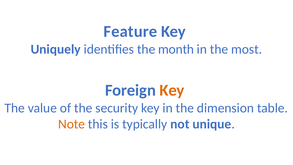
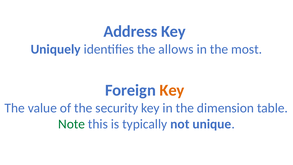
Feature: Feature -> Address
month: month -> allows
Note colour: orange -> green
